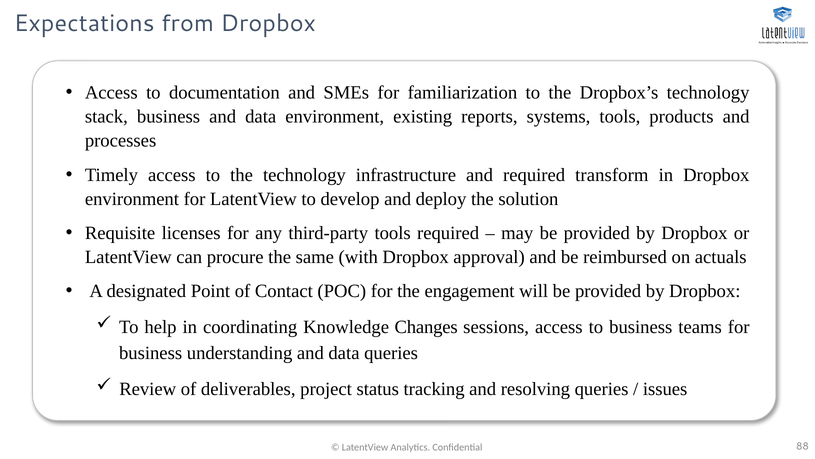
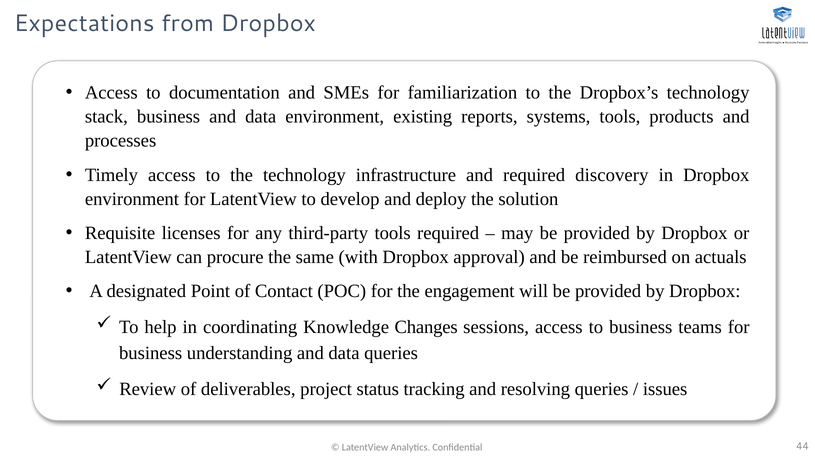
transform: transform -> discovery
88: 88 -> 44
